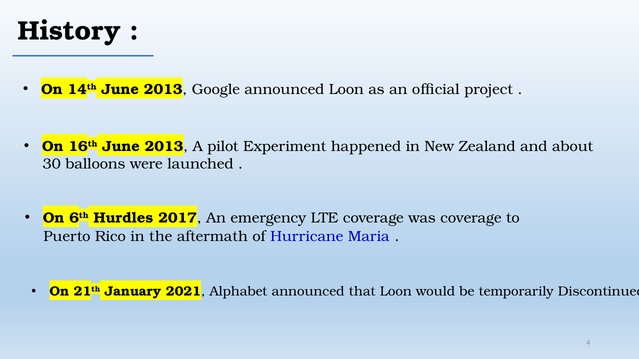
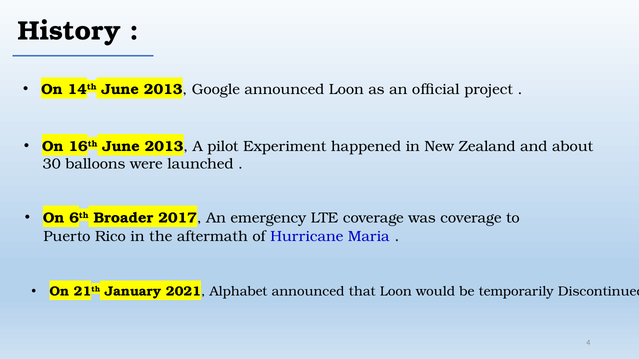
Hurdles: Hurdles -> Broader
